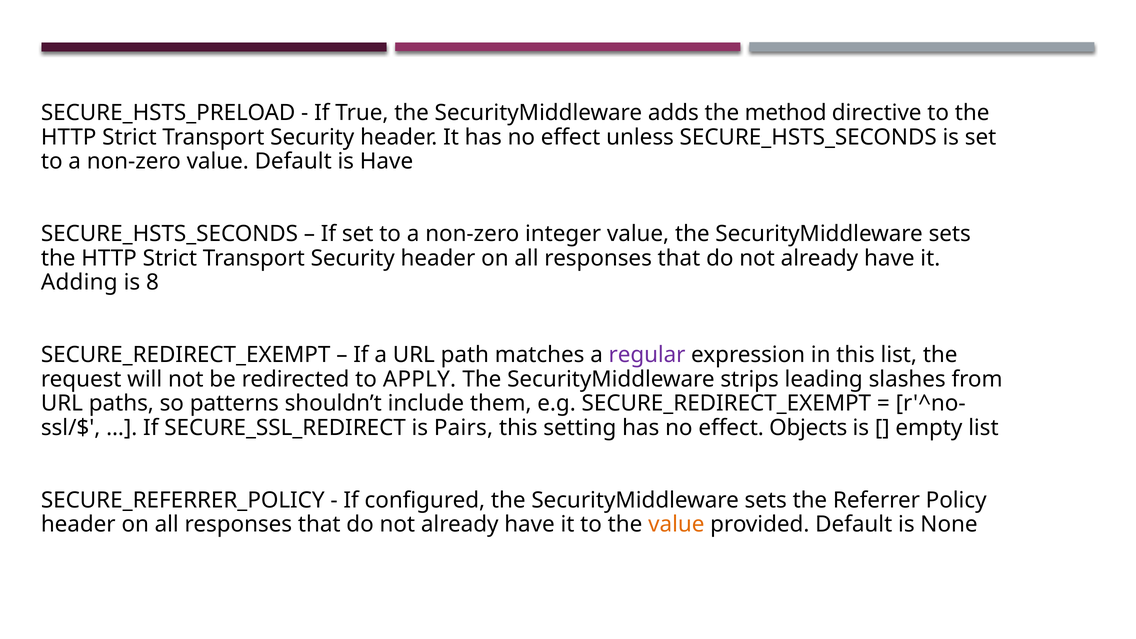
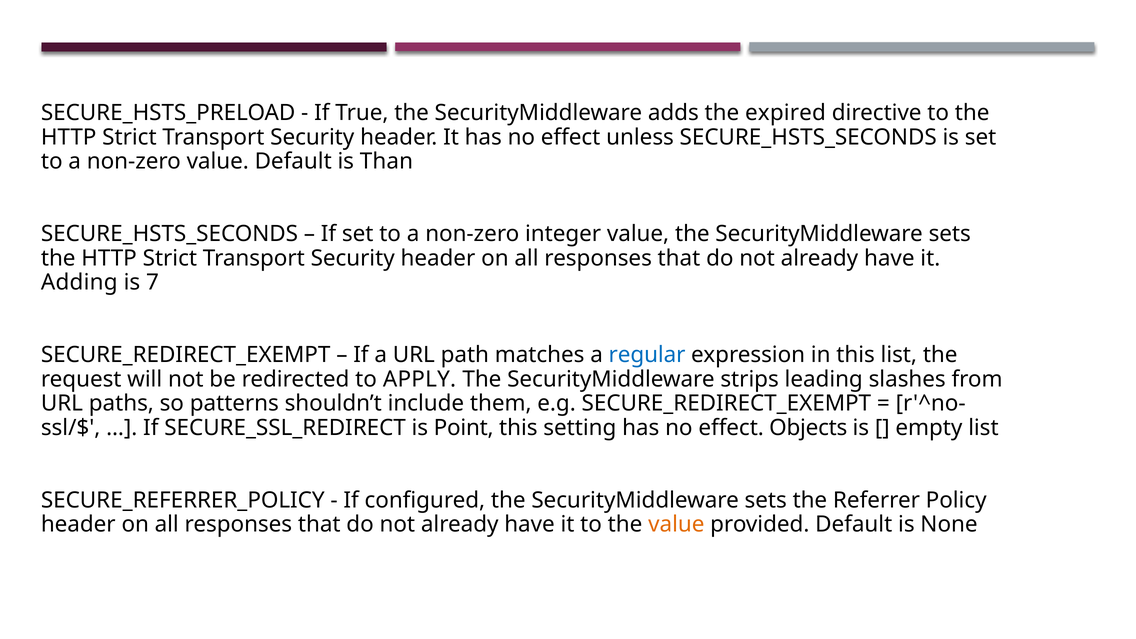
method: method -> expired
is Have: Have -> Than
8: 8 -> 7
regular colour: purple -> blue
Pairs: Pairs -> Point
